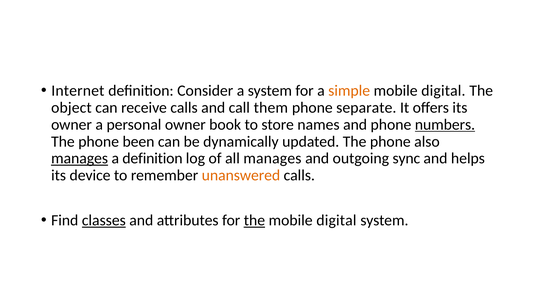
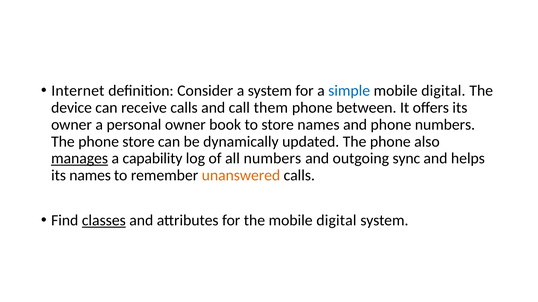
simple colour: orange -> blue
object: object -> device
separate: separate -> between
numbers at (445, 125) underline: present -> none
phone been: been -> store
a definition: definition -> capability
all manages: manages -> numbers
its device: device -> names
the at (254, 221) underline: present -> none
